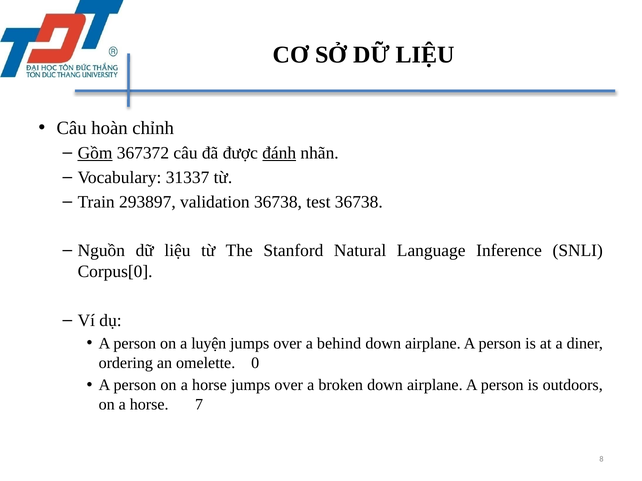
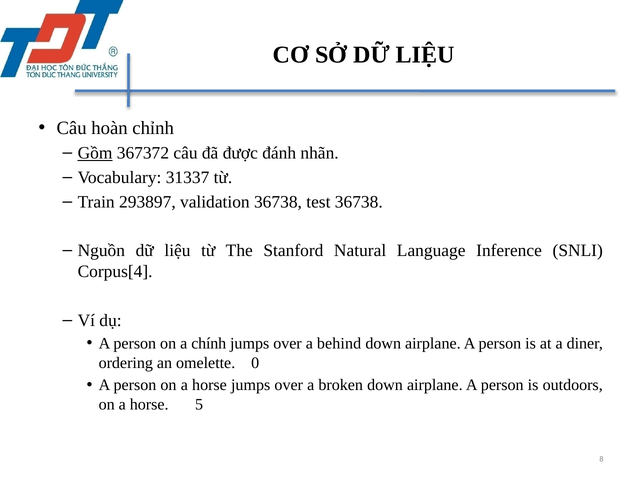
đánh underline: present -> none
Corpus[0: Corpus[0 -> Corpus[4
luyện: luyện -> chính
7: 7 -> 5
